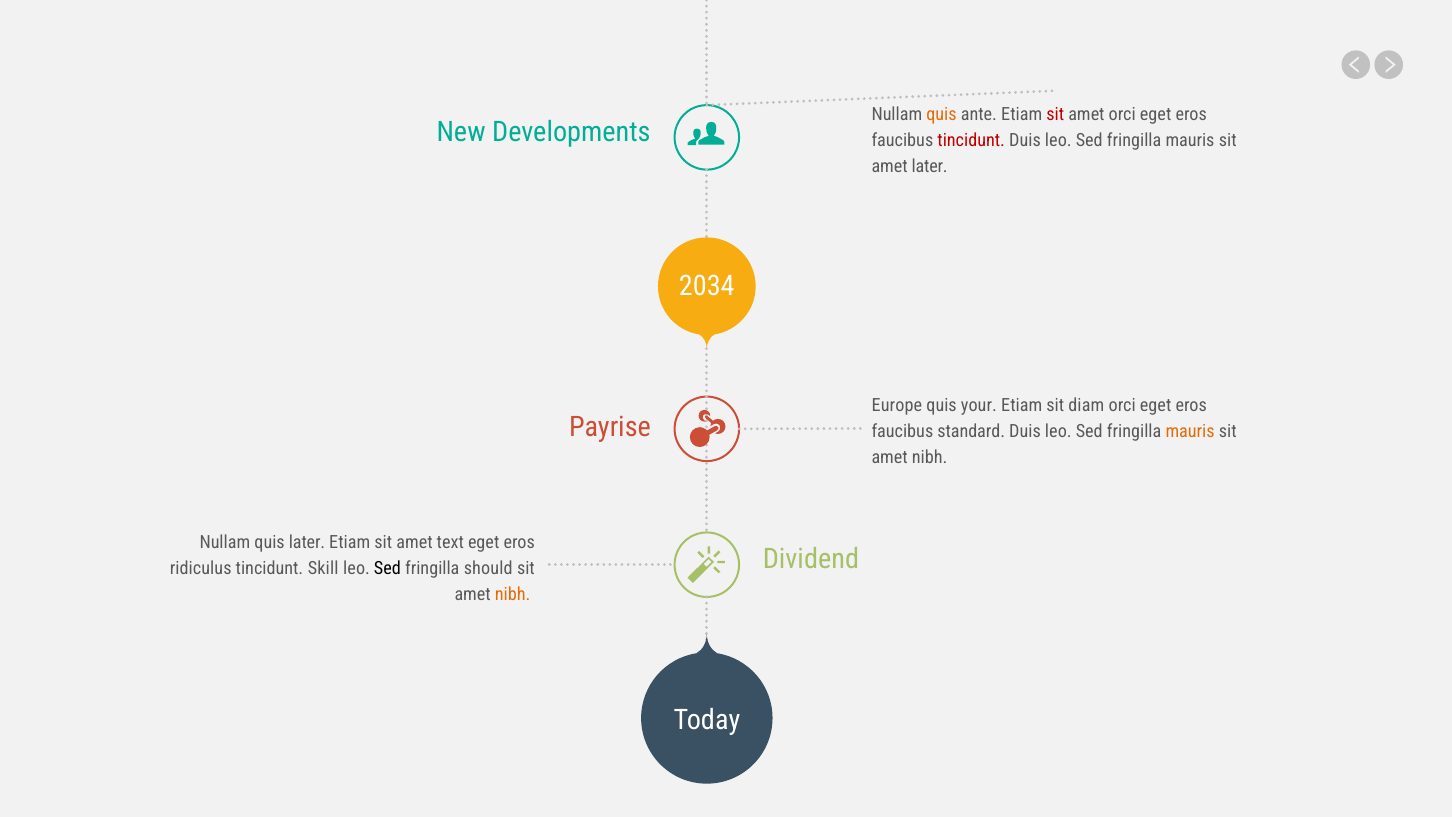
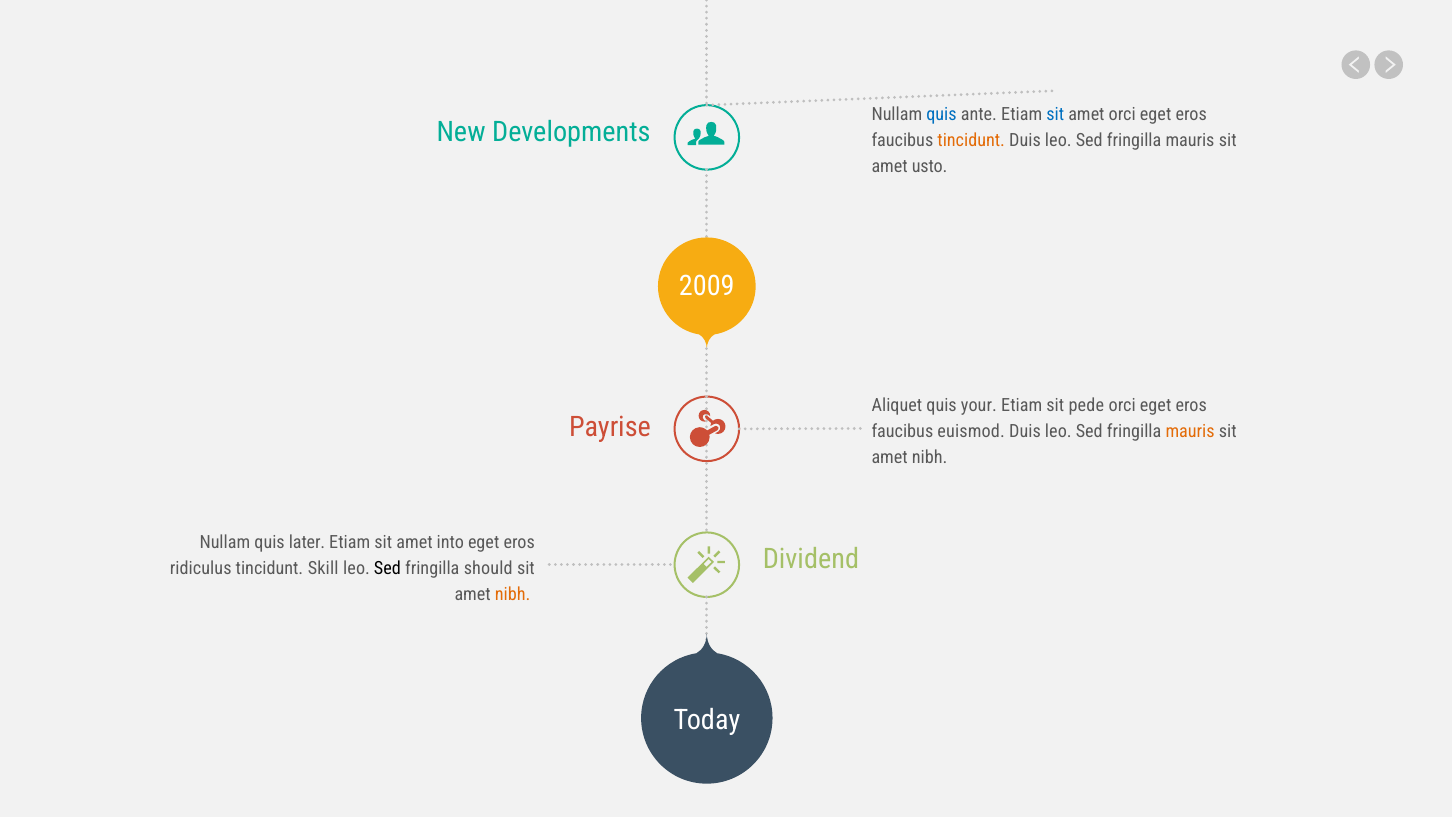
quis at (942, 114) colour: orange -> blue
sit at (1055, 114) colour: red -> blue
tincidunt at (971, 141) colour: red -> orange
amet later: later -> usto
2034: 2034 -> 2009
Europe: Europe -> Aliquet
diam: diam -> pede
standard: standard -> euismod
text: text -> into
